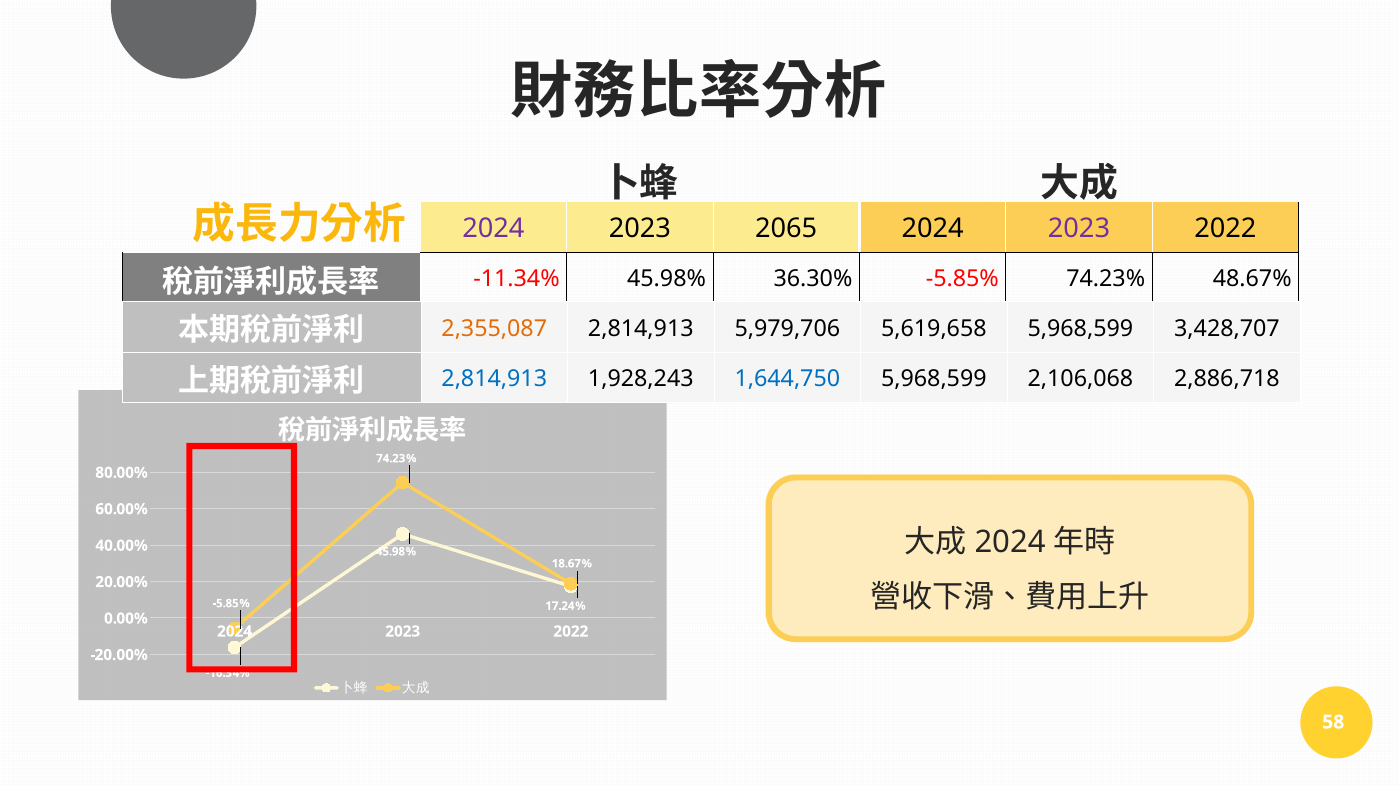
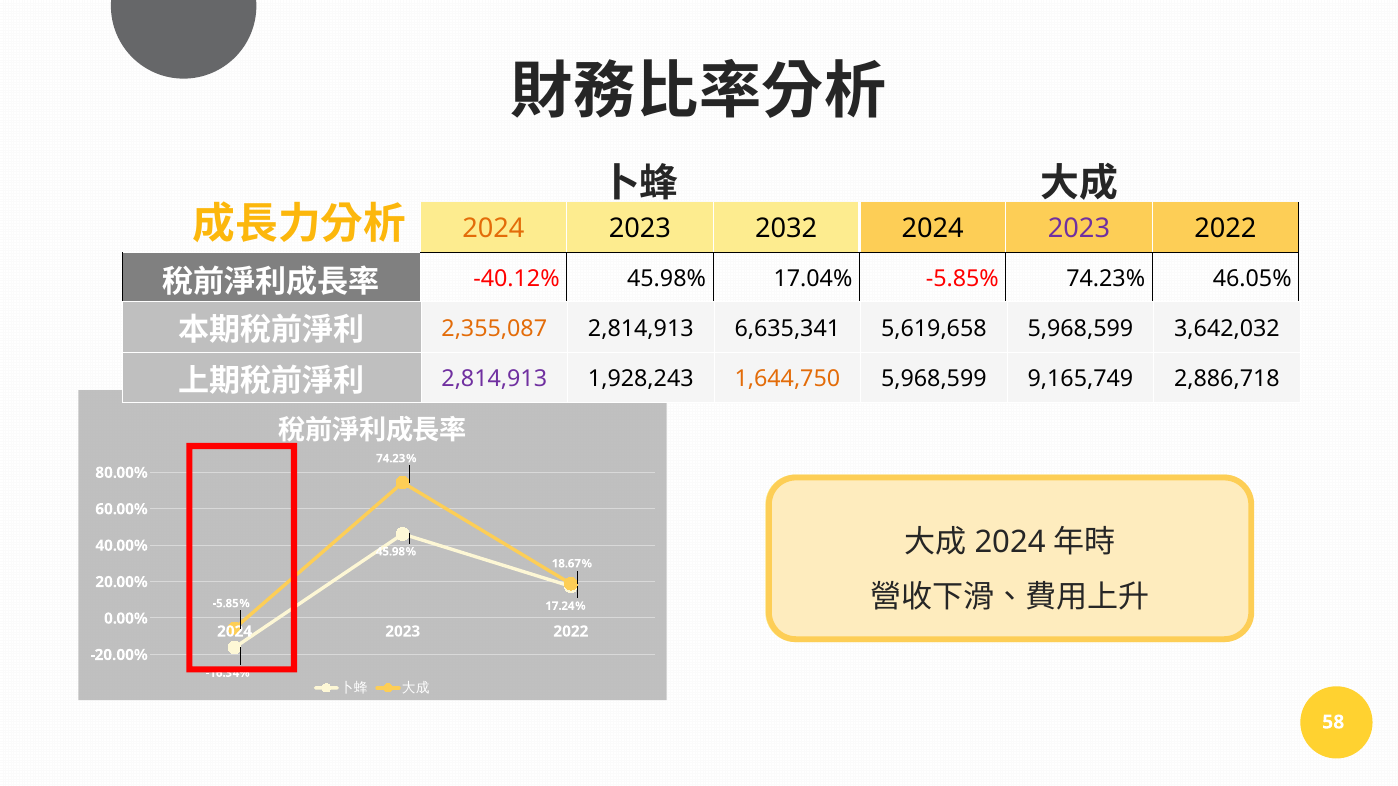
2024 at (493, 229) colour: purple -> orange
2065: 2065 -> 2032
-11.34%: -11.34% -> -40.12%
36.30%: 36.30% -> 17.04%
48.67%: 48.67% -> 46.05%
5,979,706: 5,979,706 -> 6,635,341
3,428,707: 3,428,707 -> 3,642,032
2,814,913 at (494, 379) colour: blue -> purple
1,644,750 colour: blue -> orange
2,106,068: 2,106,068 -> 9,165,749
